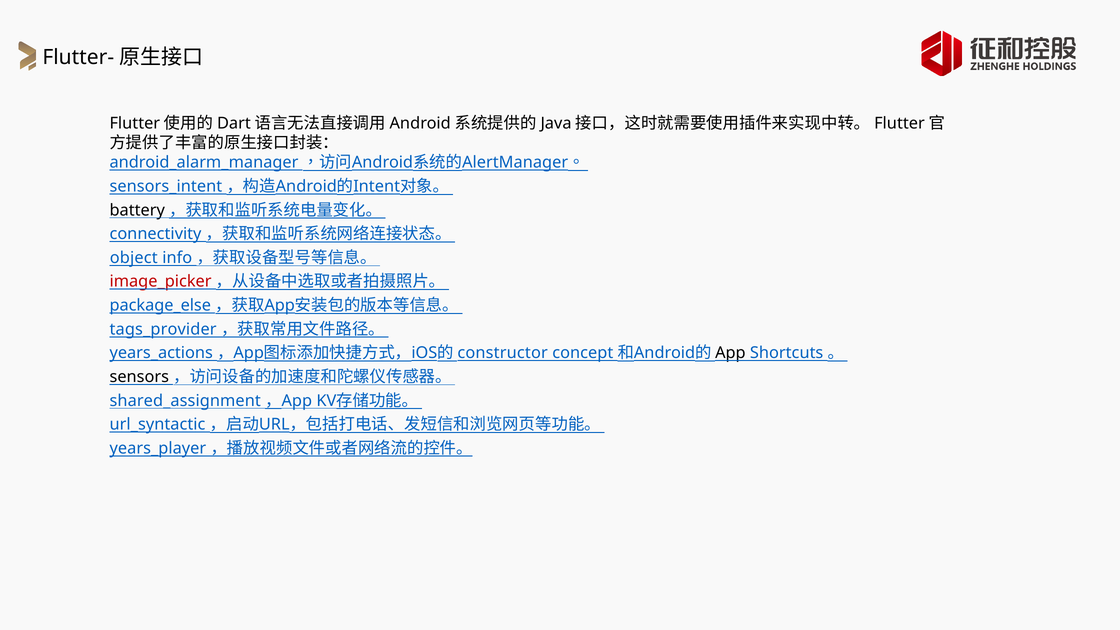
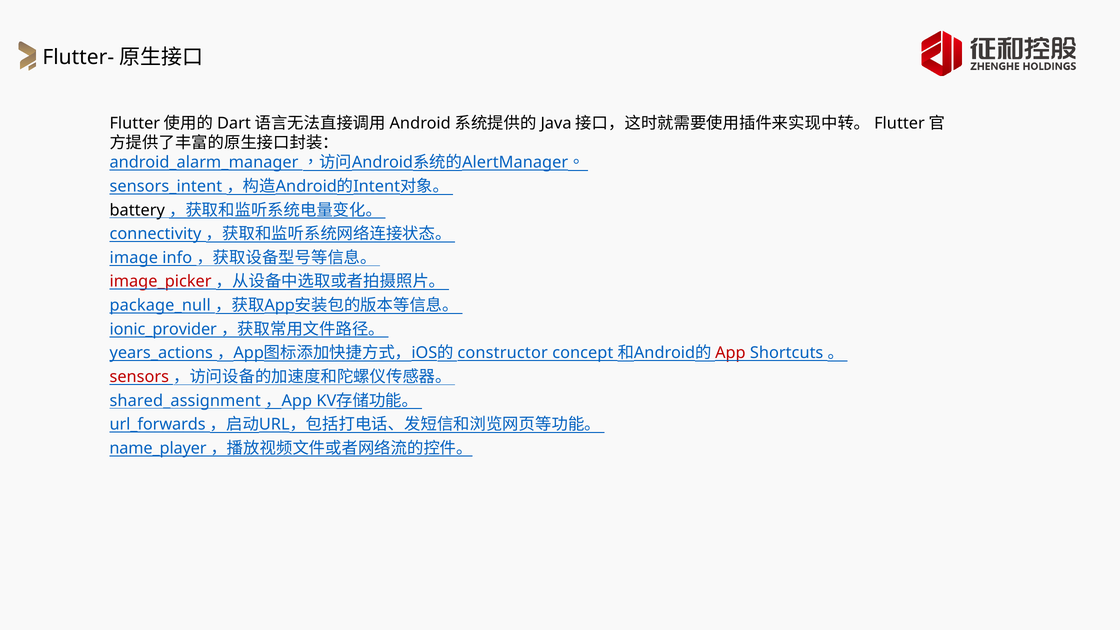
object: object -> image
package_else: package_else -> package_null
tags_provider: tags_provider -> ionic_provider
App colour: black -> red
sensors colour: black -> red
url_syntactic: url_syntactic -> url_forwards
years_player: years_player -> name_player
